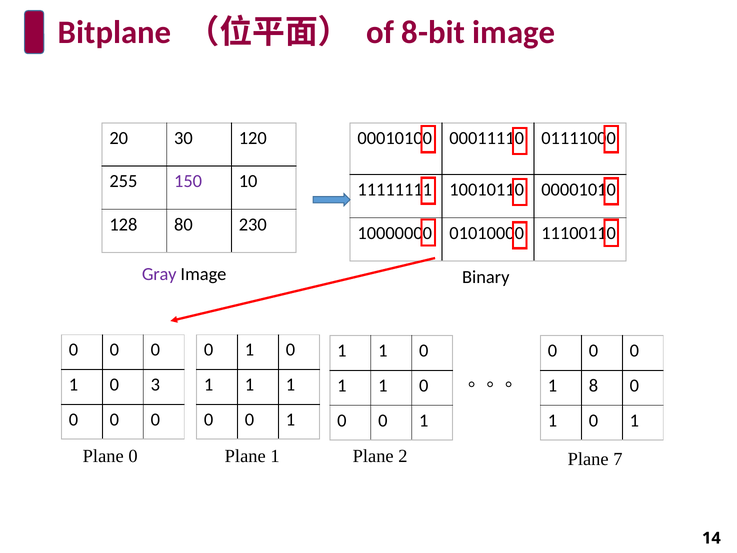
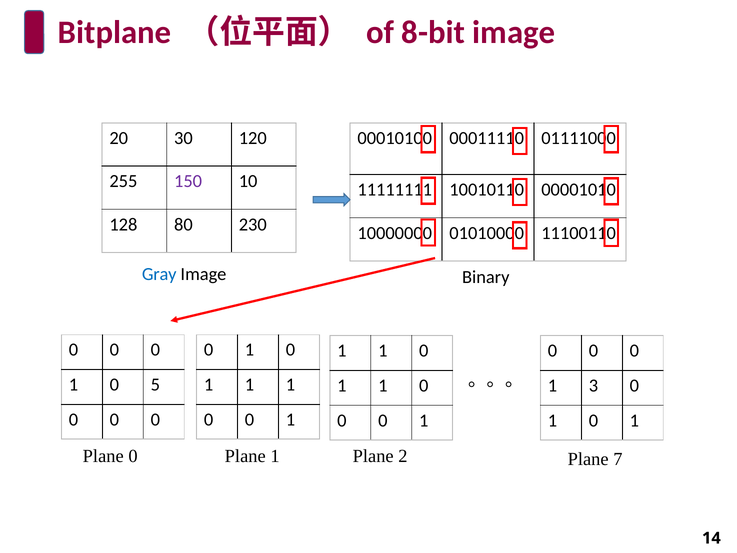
Gray colour: purple -> blue
3: 3 -> 5
8: 8 -> 3
